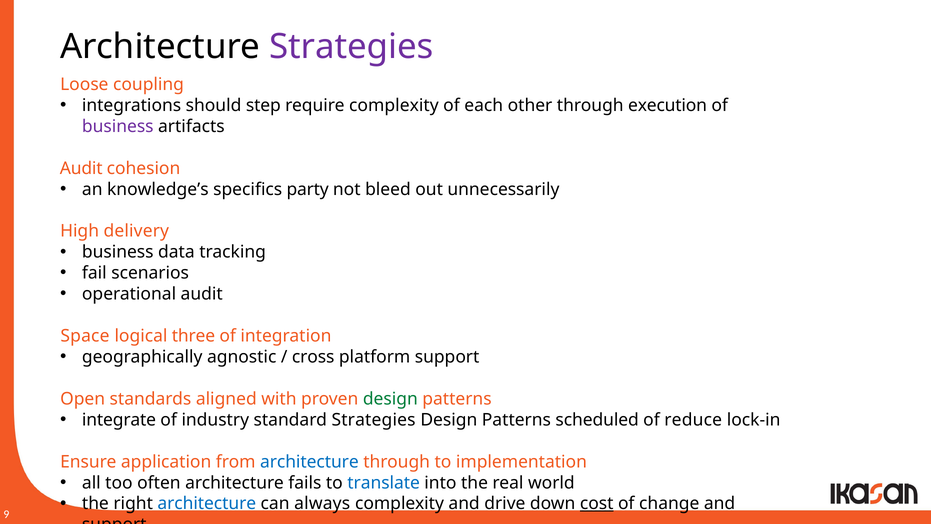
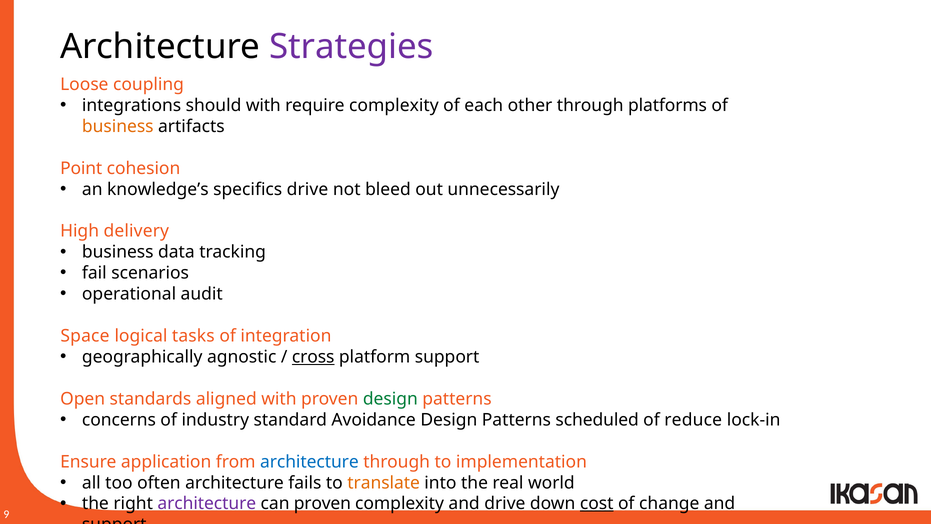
should step: step -> with
execution: execution -> platforms
business at (118, 126) colour: purple -> orange
Audit at (81, 168): Audit -> Point
specifics party: party -> drive
three: three -> tasks
cross underline: none -> present
integrate: integrate -> concerns
standard Strategies: Strategies -> Avoidance
translate colour: blue -> orange
architecture at (207, 503) colour: blue -> purple
can always: always -> proven
